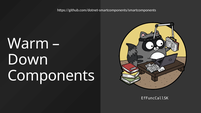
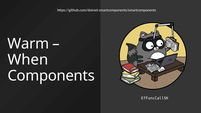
Down: Down -> When
